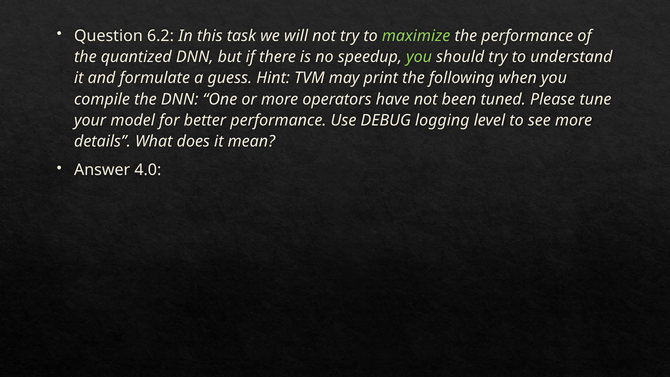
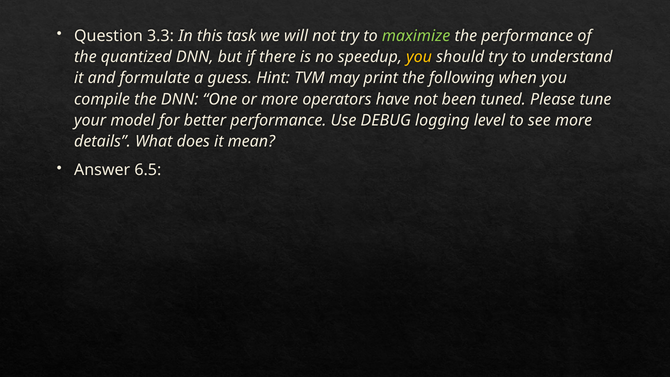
6.2: 6.2 -> 3.3
you at (419, 57) colour: light green -> yellow
4.0: 4.0 -> 6.5
